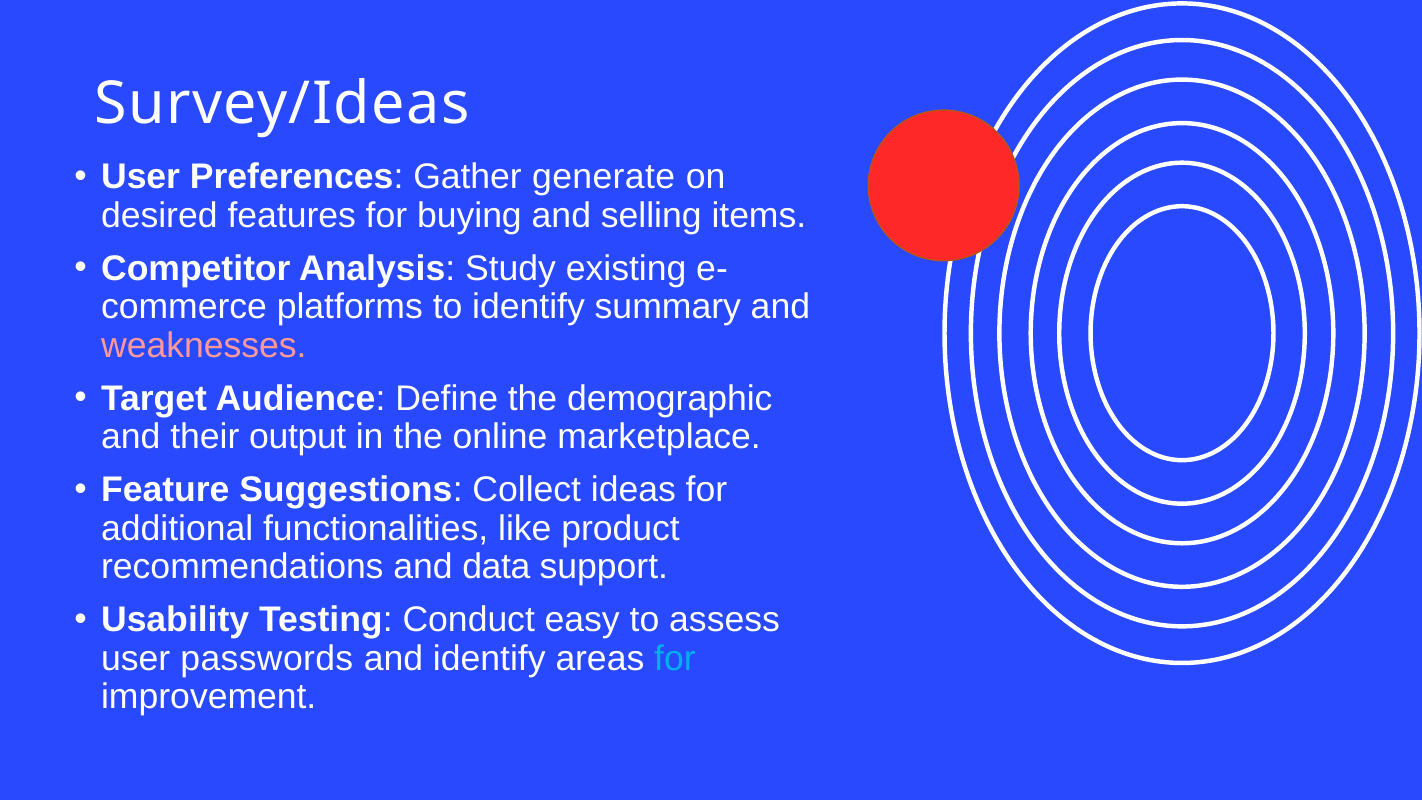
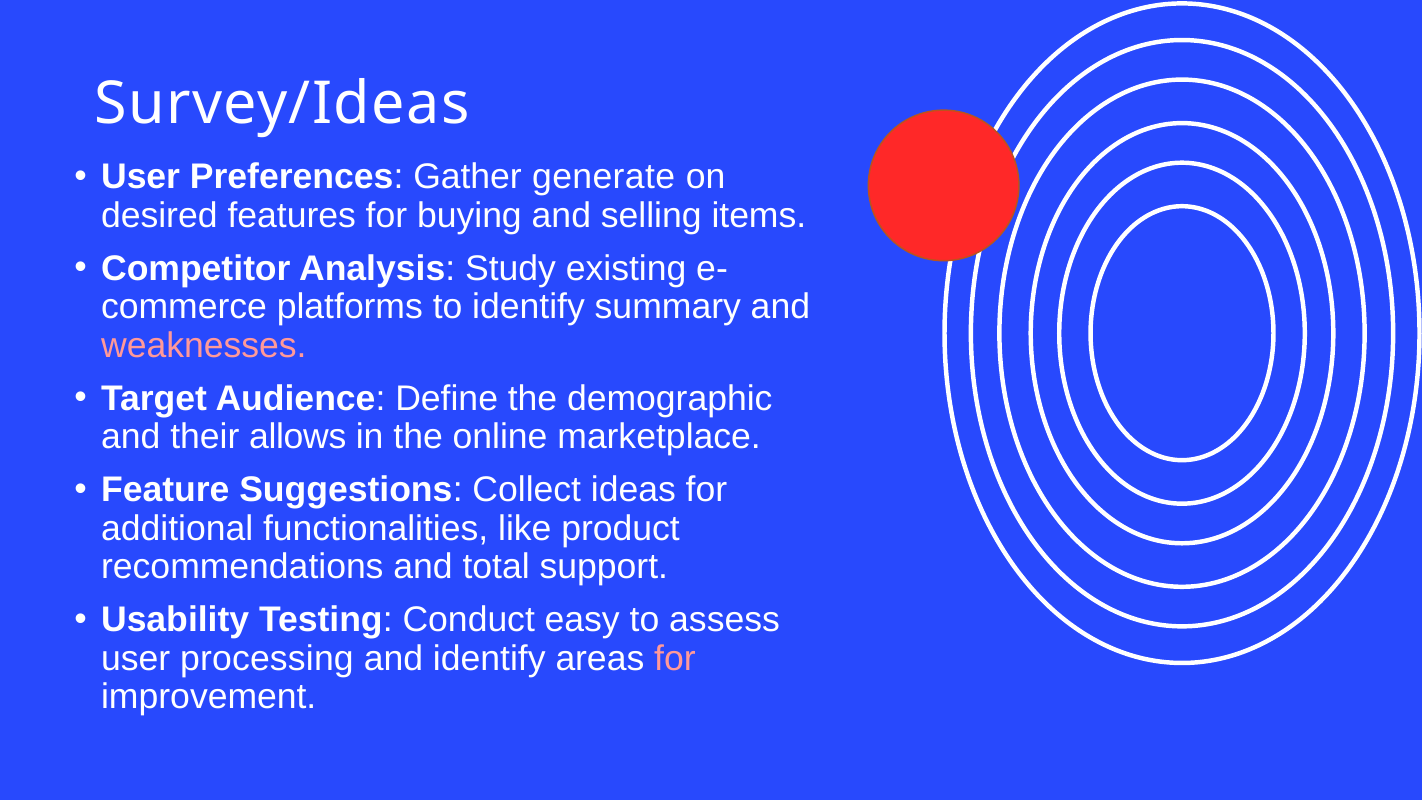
output: output -> allows
data: data -> total
passwords: passwords -> processing
for at (675, 658) colour: light blue -> pink
